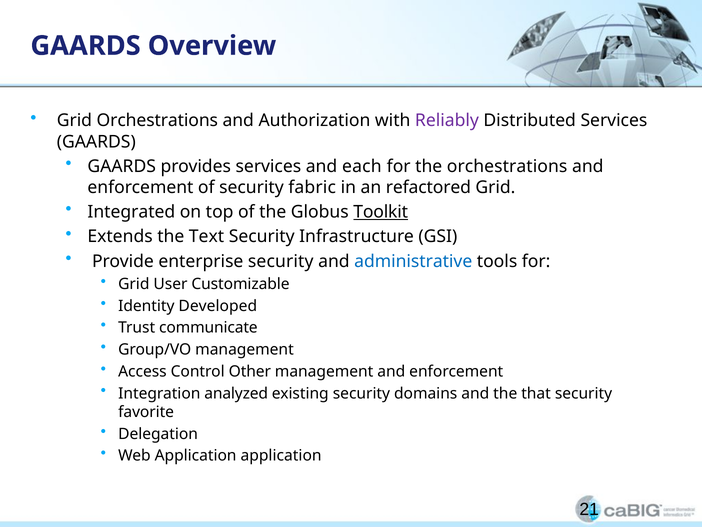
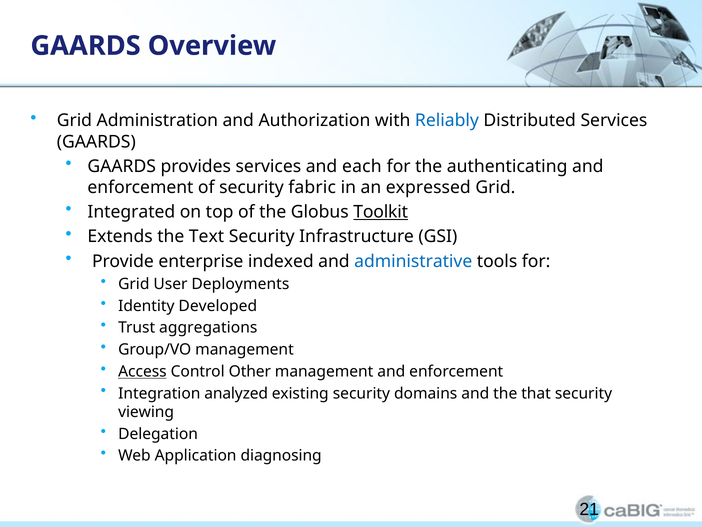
Grid Orchestrations: Orchestrations -> Administration
Reliably colour: purple -> blue
the orchestrations: orchestrations -> authenticating
refactored: refactored -> expressed
enterprise security: security -> indexed
Customizable: Customizable -> Deployments
communicate: communicate -> aggregations
Access underline: none -> present
favorite: favorite -> viewing
Application application: application -> diagnosing
